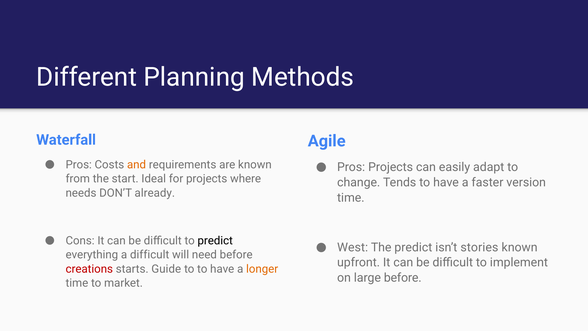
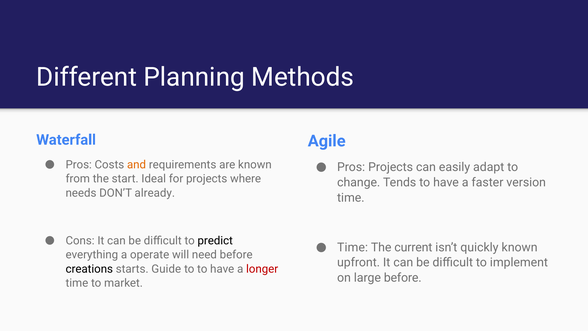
West at (353, 247): West -> Time
The predict: predict -> current
stories: stories -> quickly
a difficult: difficult -> operate
creations colour: red -> black
longer colour: orange -> red
